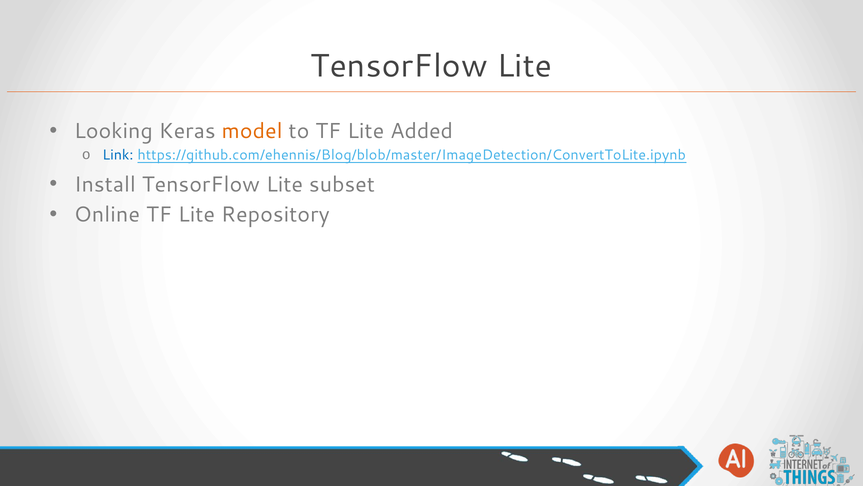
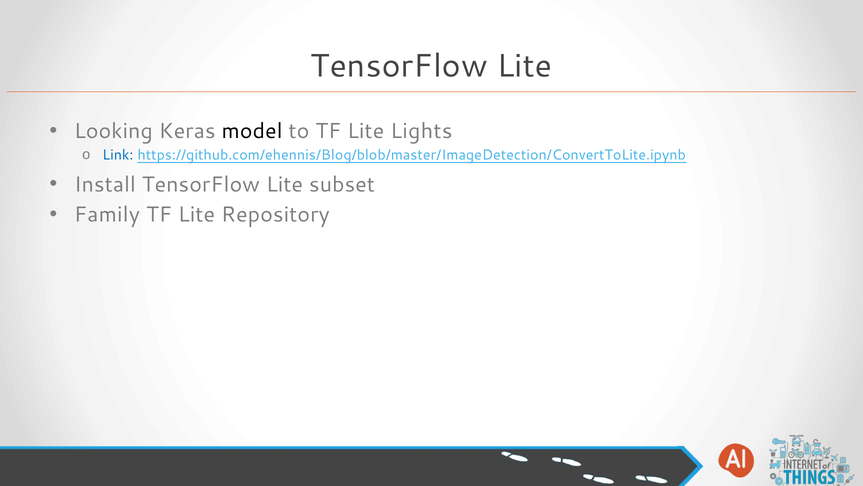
model colour: orange -> black
Added: Added -> Lights
Online: Online -> Family
